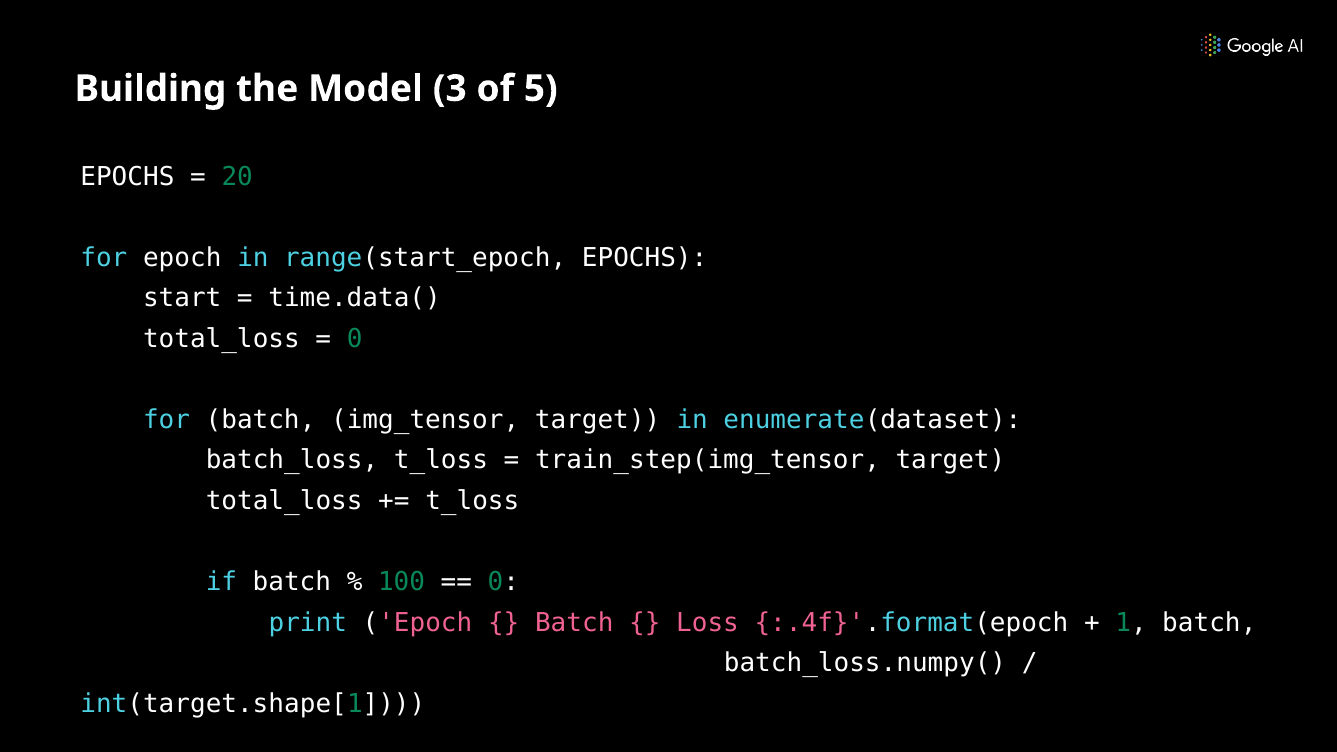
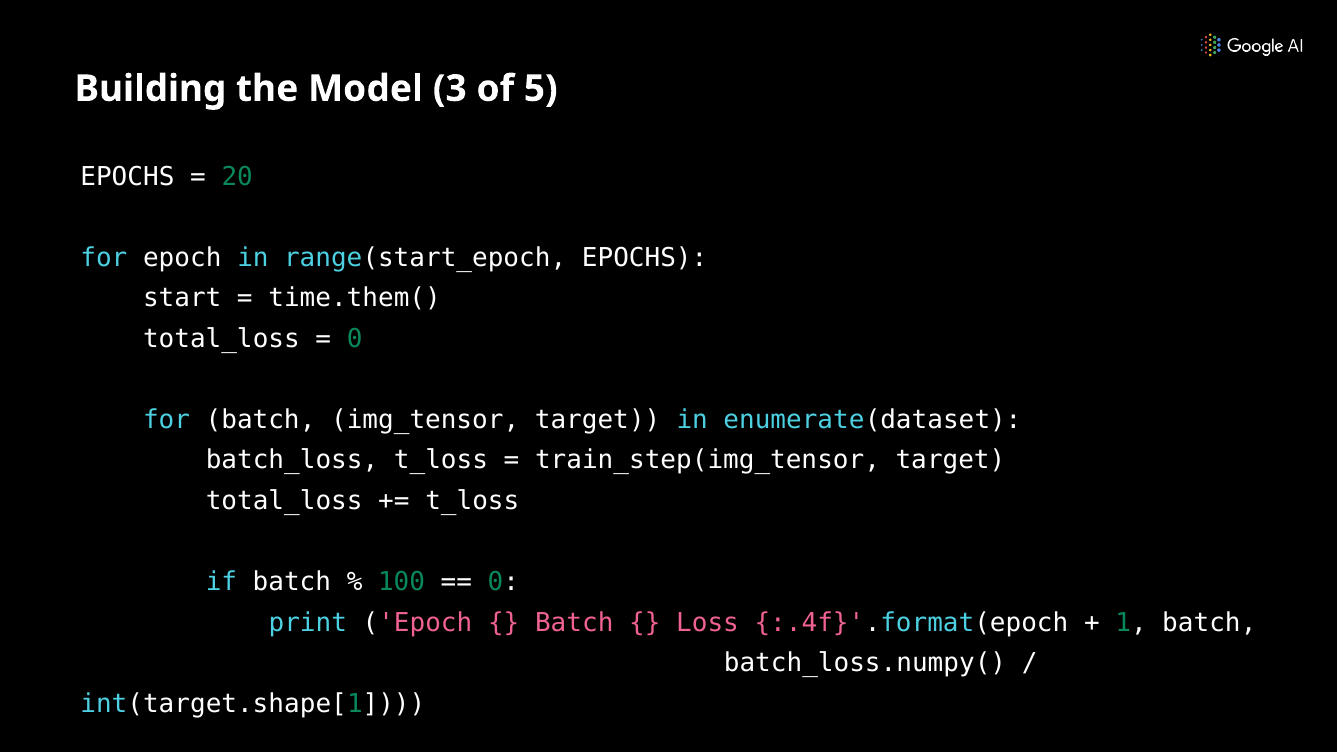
time.data(: time.data( -> time.them(
